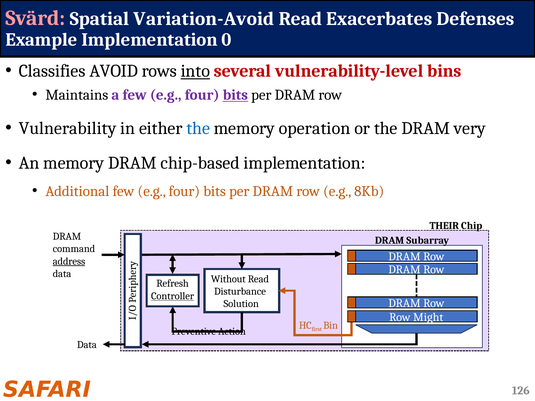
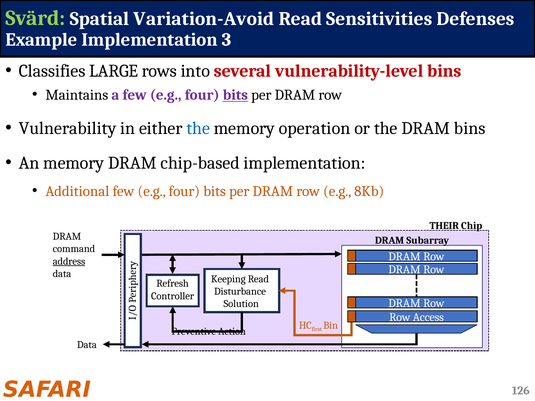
Svärd colour: pink -> light green
Exacerbates: Exacerbates -> Sensitivities
0: 0 -> 3
AVOID: AVOID -> LARGE
into underline: present -> none
DRAM very: very -> bins
Without: Without -> Keeping
Controller underline: present -> none
Might: Might -> Access
